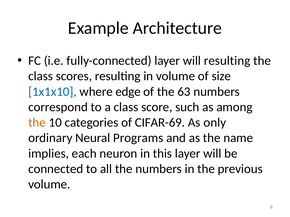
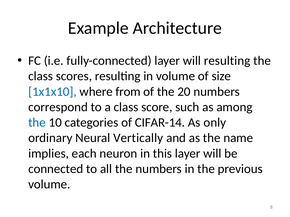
edge: edge -> from
63: 63 -> 20
the at (37, 123) colour: orange -> blue
CIFAR-69: CIFAR-69 -> CIFAR-14
Programs: Programs -> Vertically
